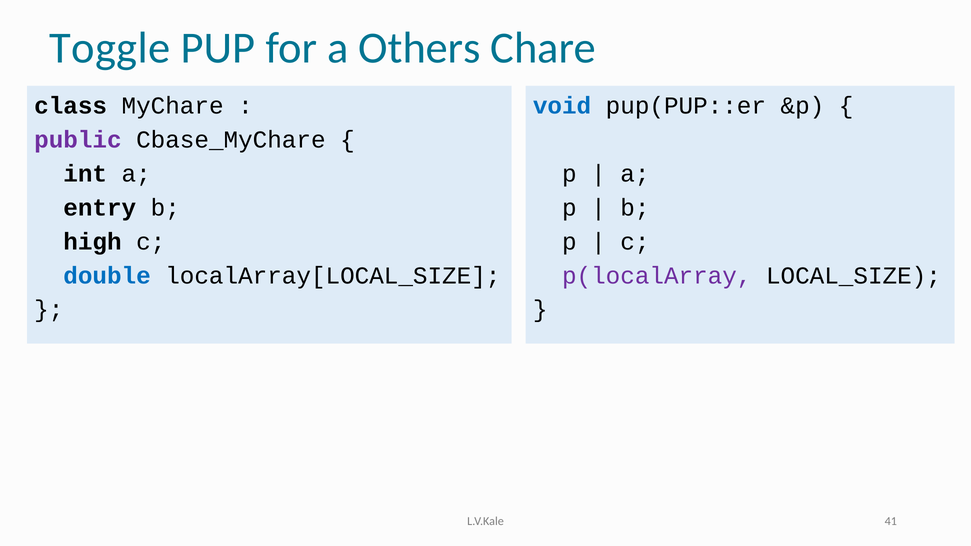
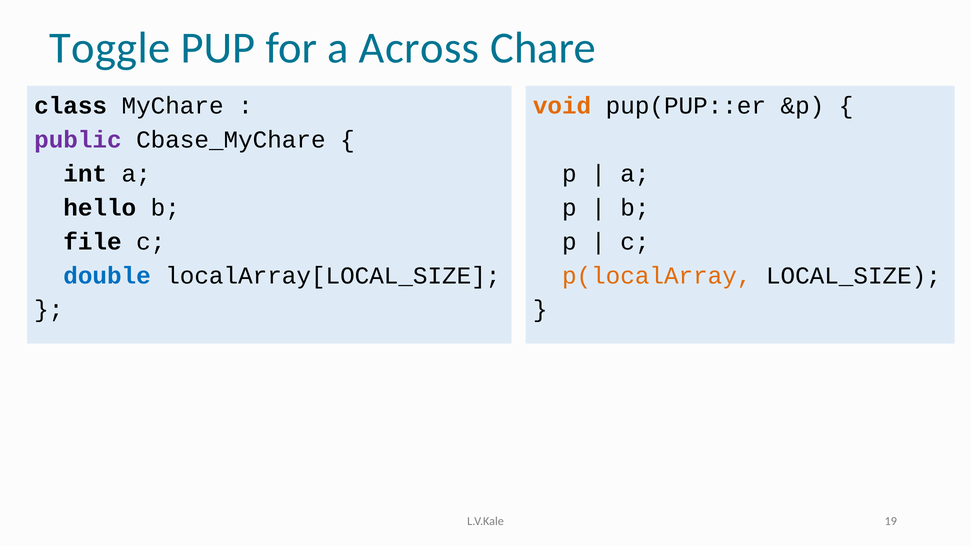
Others: Others -> Across
void colour: blue -> orange
entry: entry -> hello
high: high -> file
p(localArray colour: purple -> orange
41: 41 -> 19
